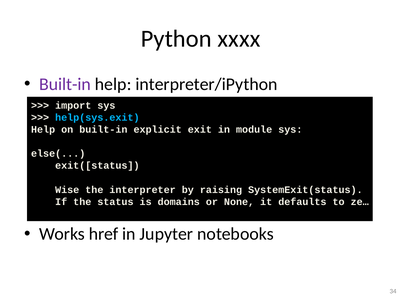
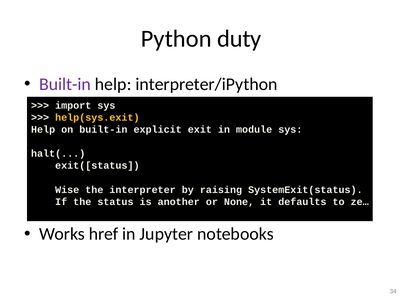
xxxx: xxxx -> duty
help(sys.exit colour: light blue -> yellow
else(: else( -> halt(
domains: domains -> another
